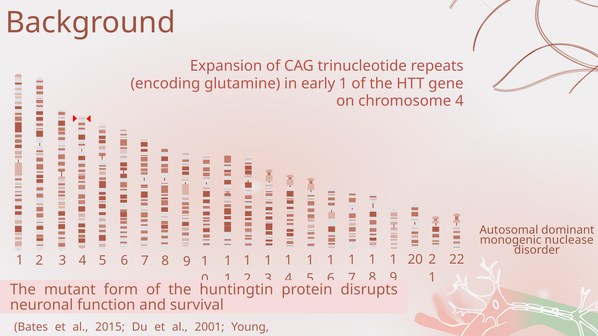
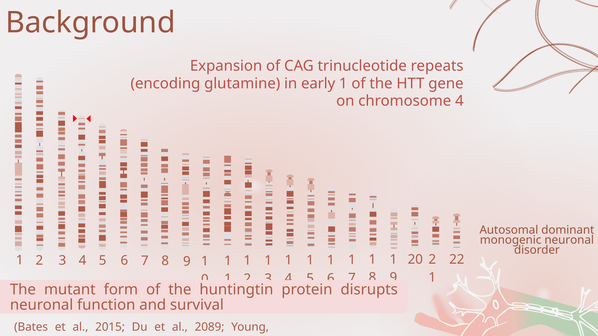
monogenic nuclease: nuclease -> neuronal
2001: 2001 -> 2089
